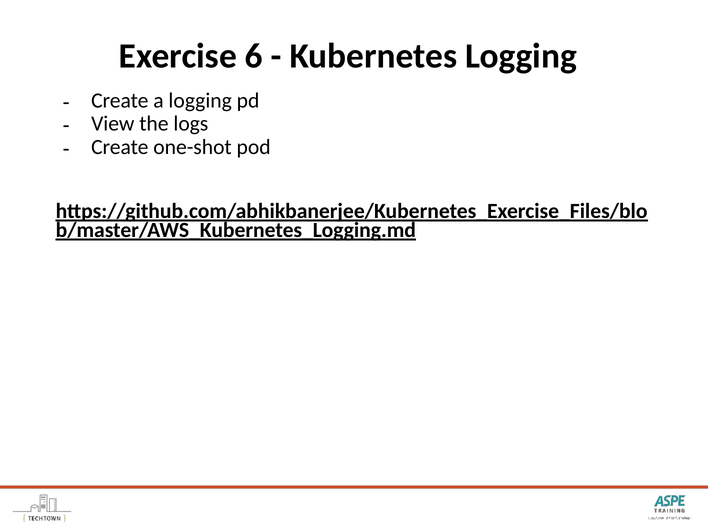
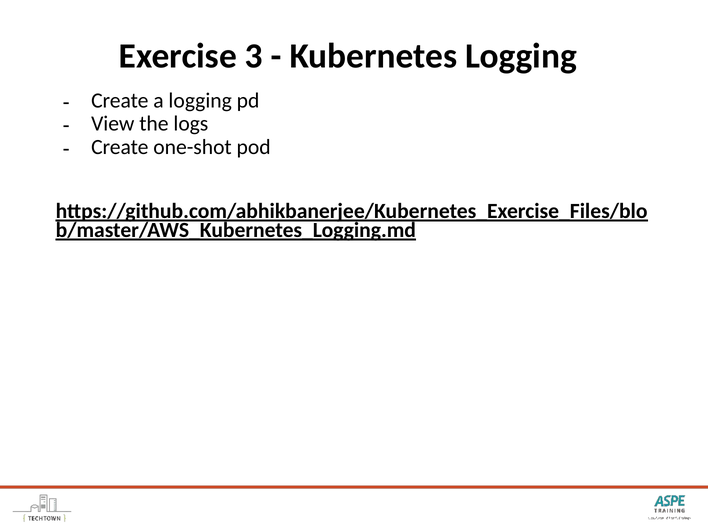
6: 6 -> 3
